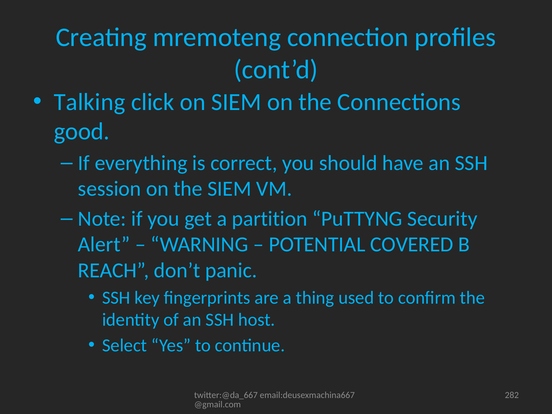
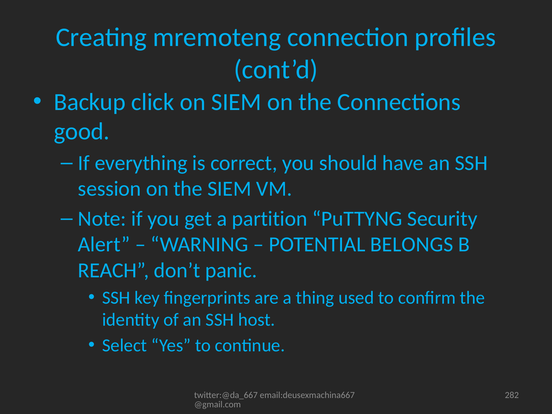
Talking: Talking -> Backup
COVERED: COVERED -> BELONGS
